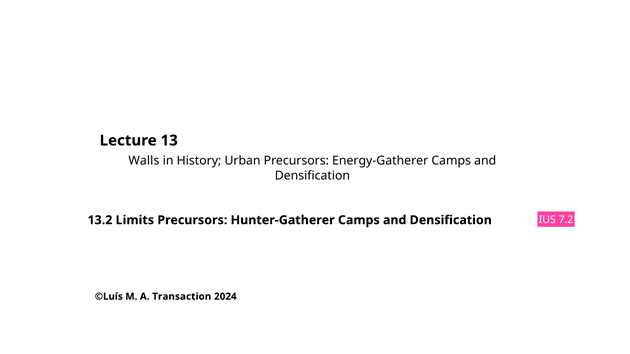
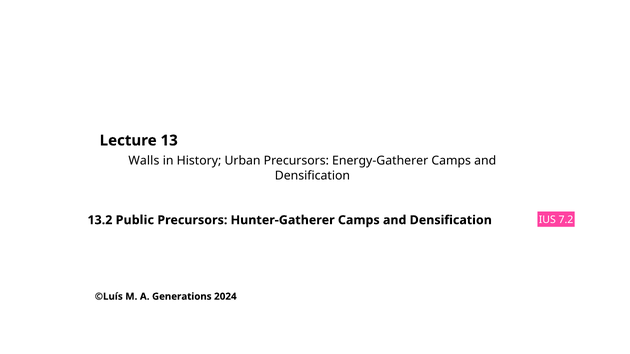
Limits: Limits -> Public
Transaction: Transaction -> Generations
